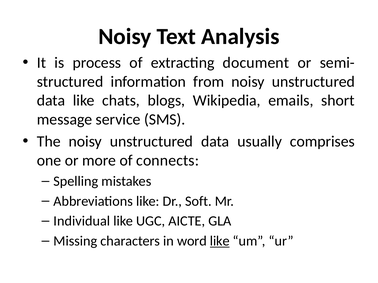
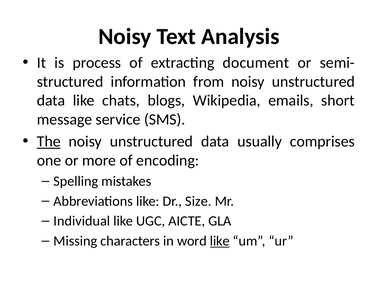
The underline: none -> present
connects: connects -> encoding
Soft: Soft -> Size
